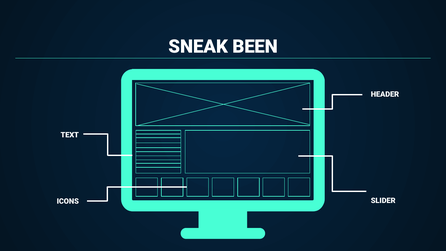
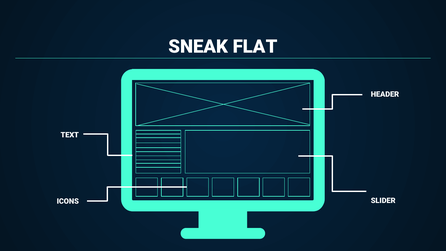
BEEN: BEEN -> FLAT
